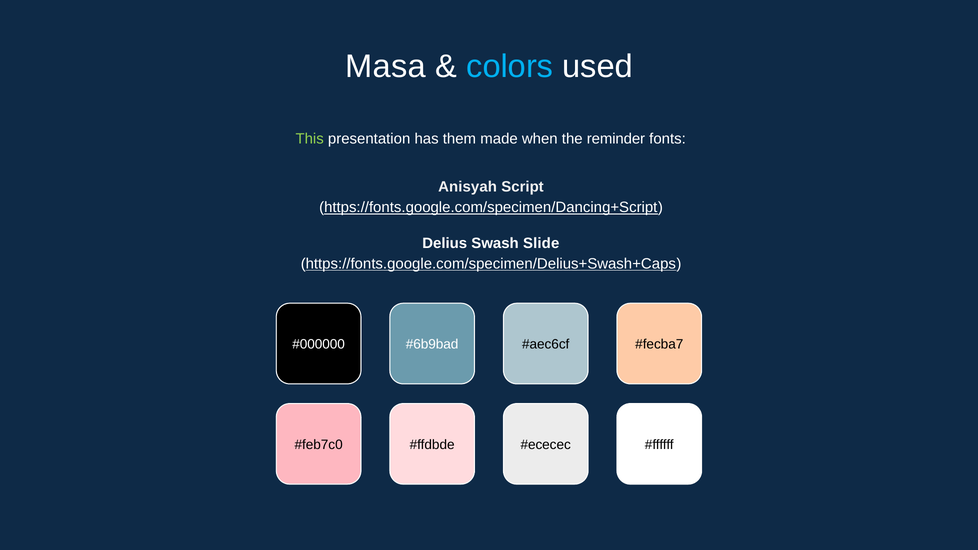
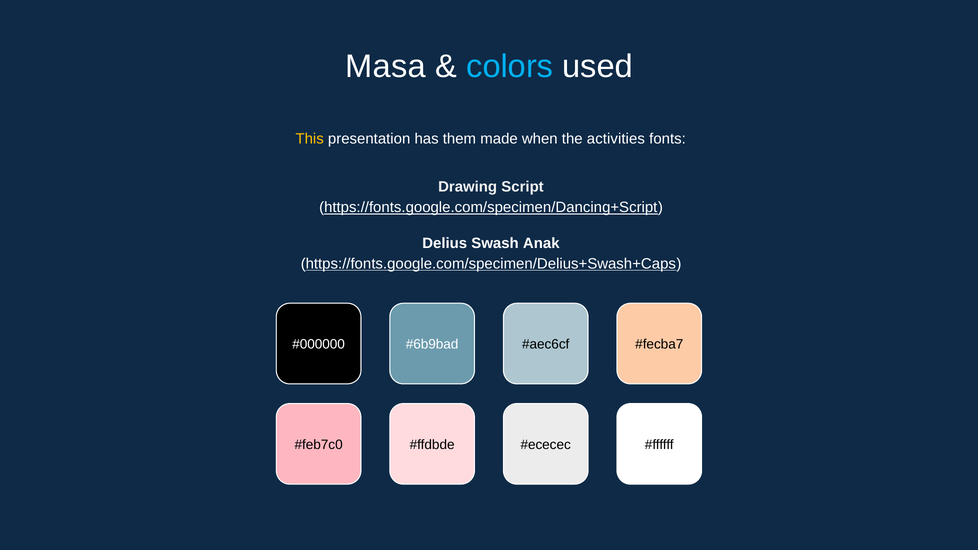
This colour: light green -> yellow
reminder: reminder -> activities
Anisyah: Anisyah -> Drawing
Slide: Slide -> Anak
